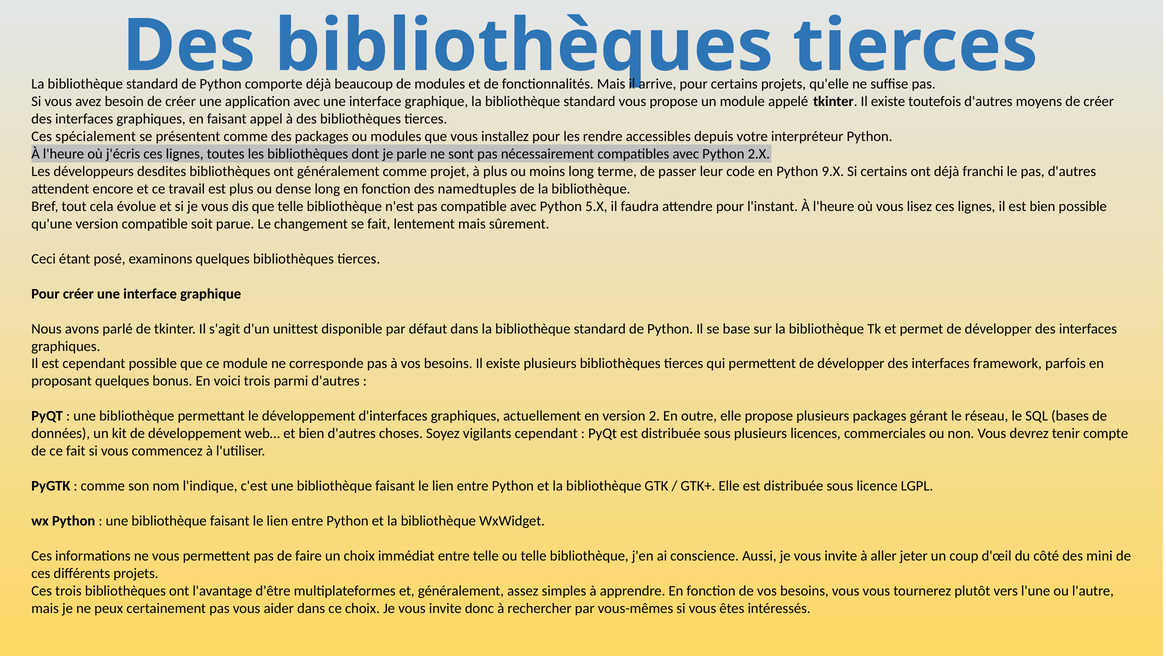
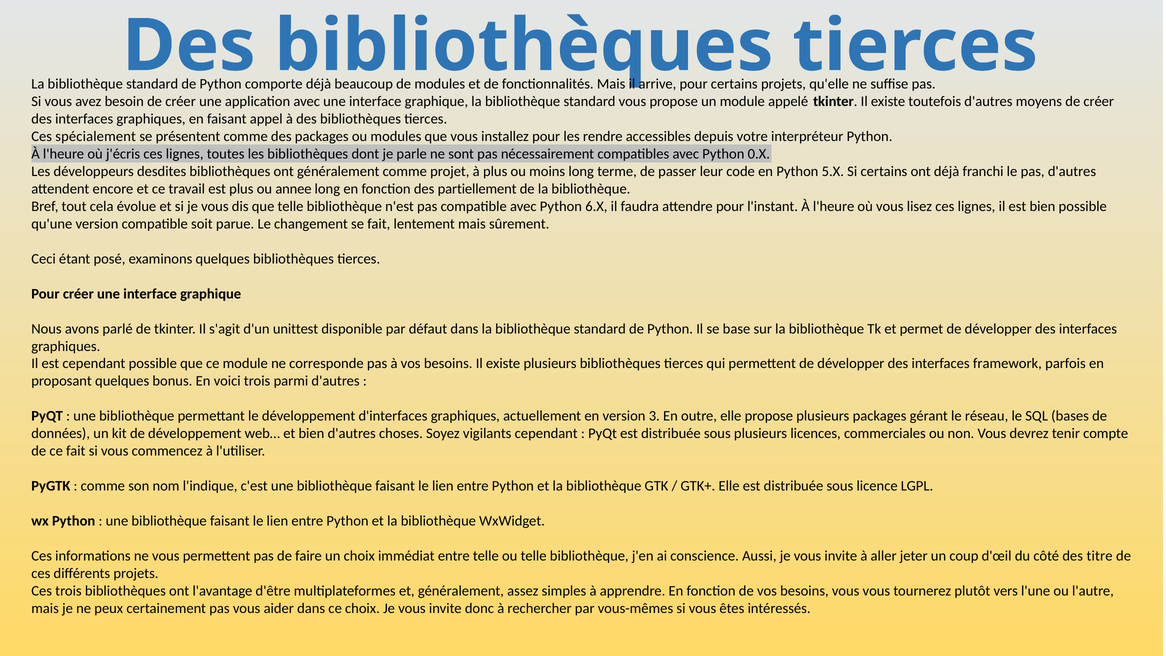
2.X: 2.X -> 0.X
9.X: 9.X -> 5.X
dense: dense -> annee
namedtuples: namedtuples -> partiellement
5.X: 5.X -> 6.X
2: 2 -> 3
mini: mini -> titre
